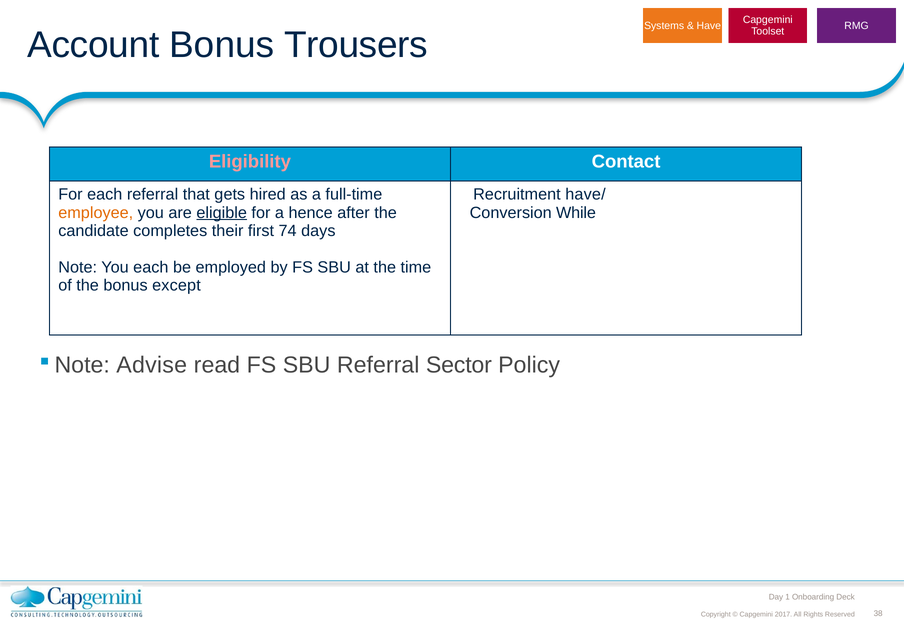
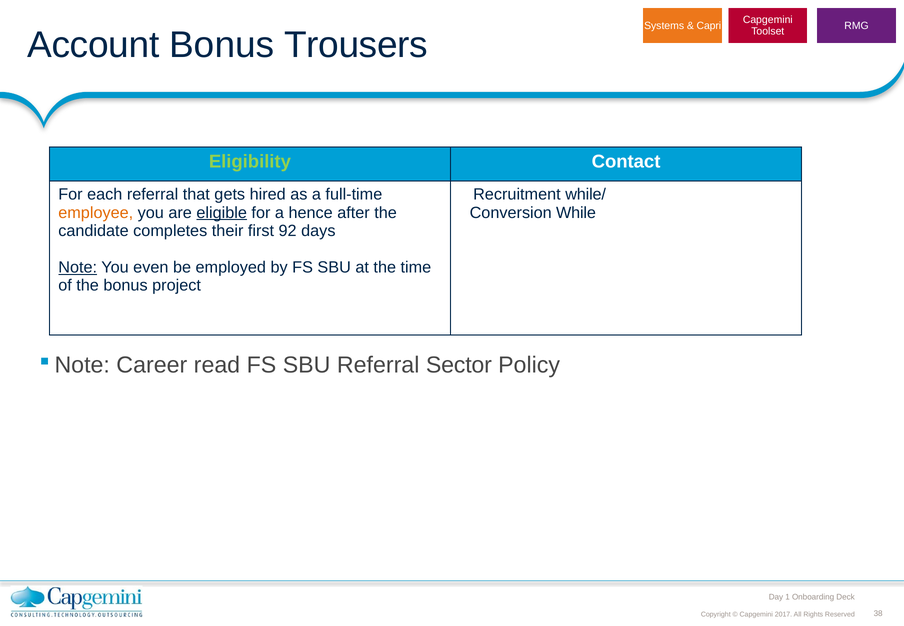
Have: Have -> Capri
Eligibility colour: pink -> light green
have/: have/ -> while/
74: 74 -> 92
Note underline: none -> present
You each: each -> even
except: except -> project
Advise: Advise -> Career
